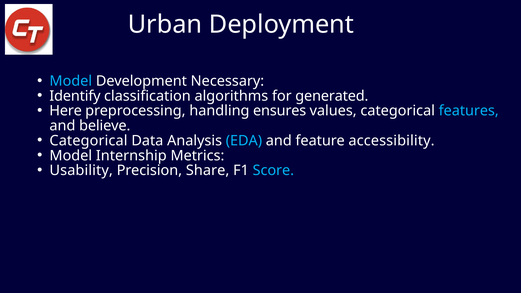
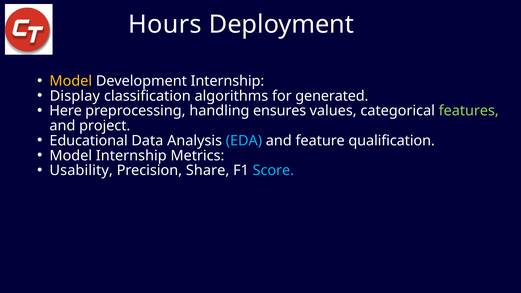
Urban: Urban -> Hours
Model at (71, 81) colour: light blue -> yellow
Development Necessary: Necessary -> Internship
Identify: Identify -> Display
features colour: light blue -> light green
believe: believe -> project
Categorical at (88, 141): Categorical -> Educational
accessibility: accessibility -> qualification
